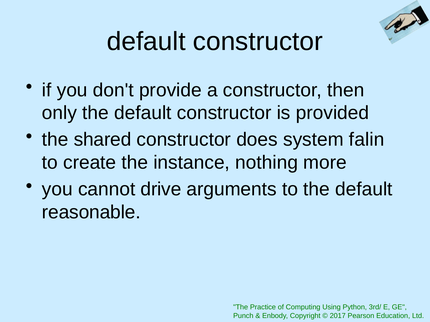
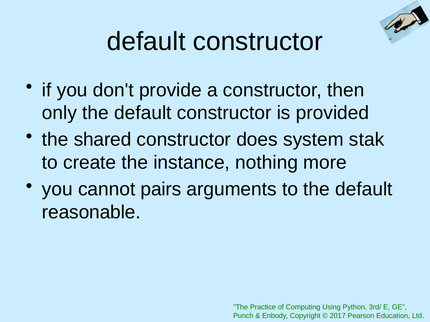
falin: falin -> stak
drive: drive -> pairs
